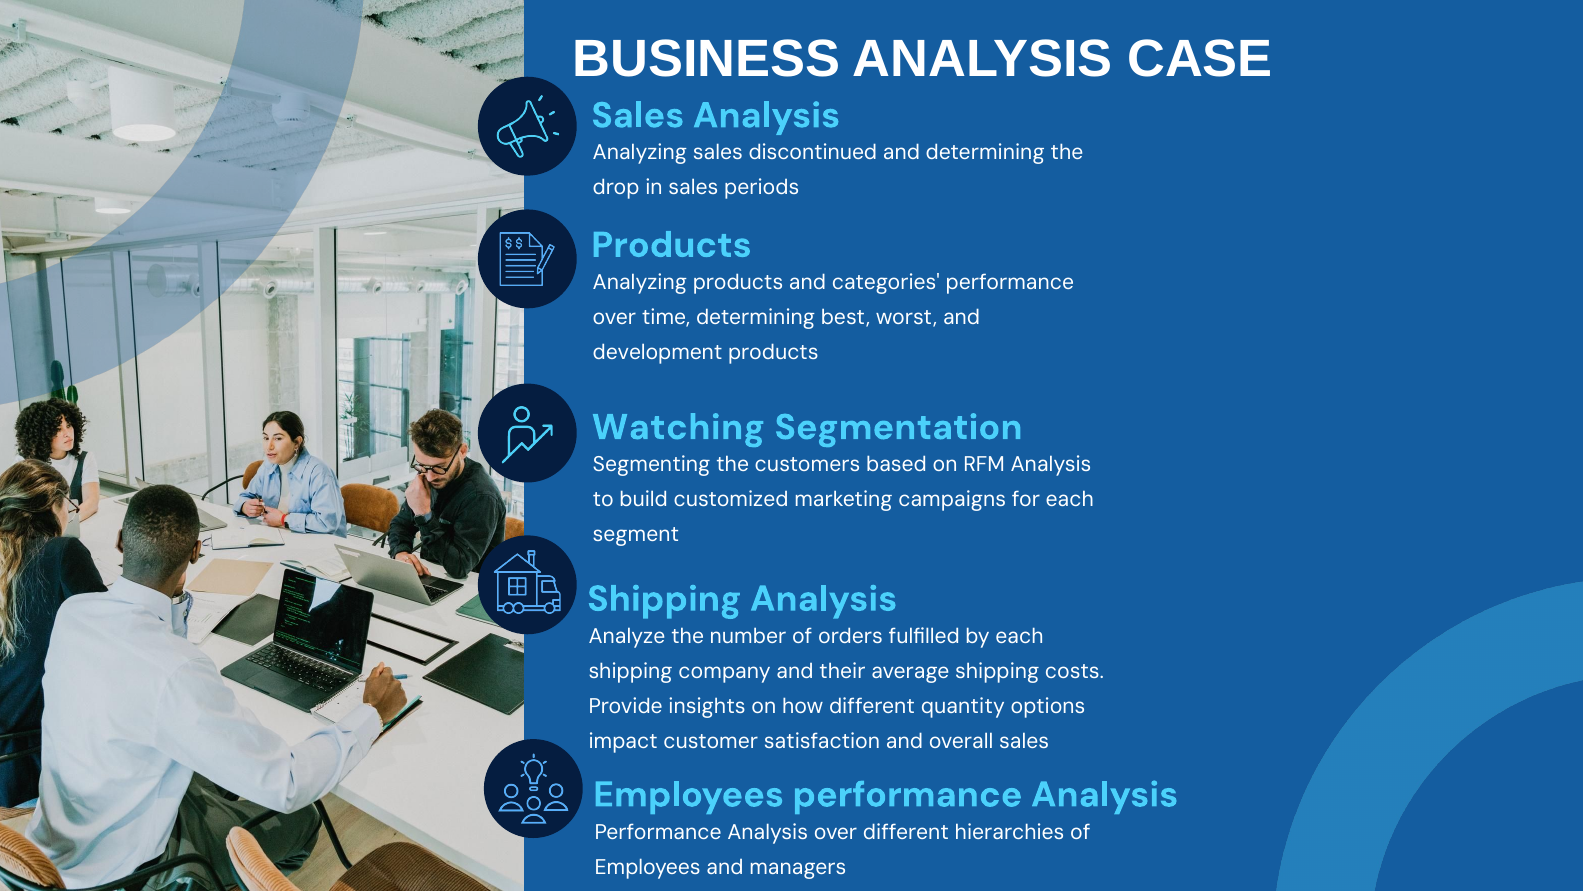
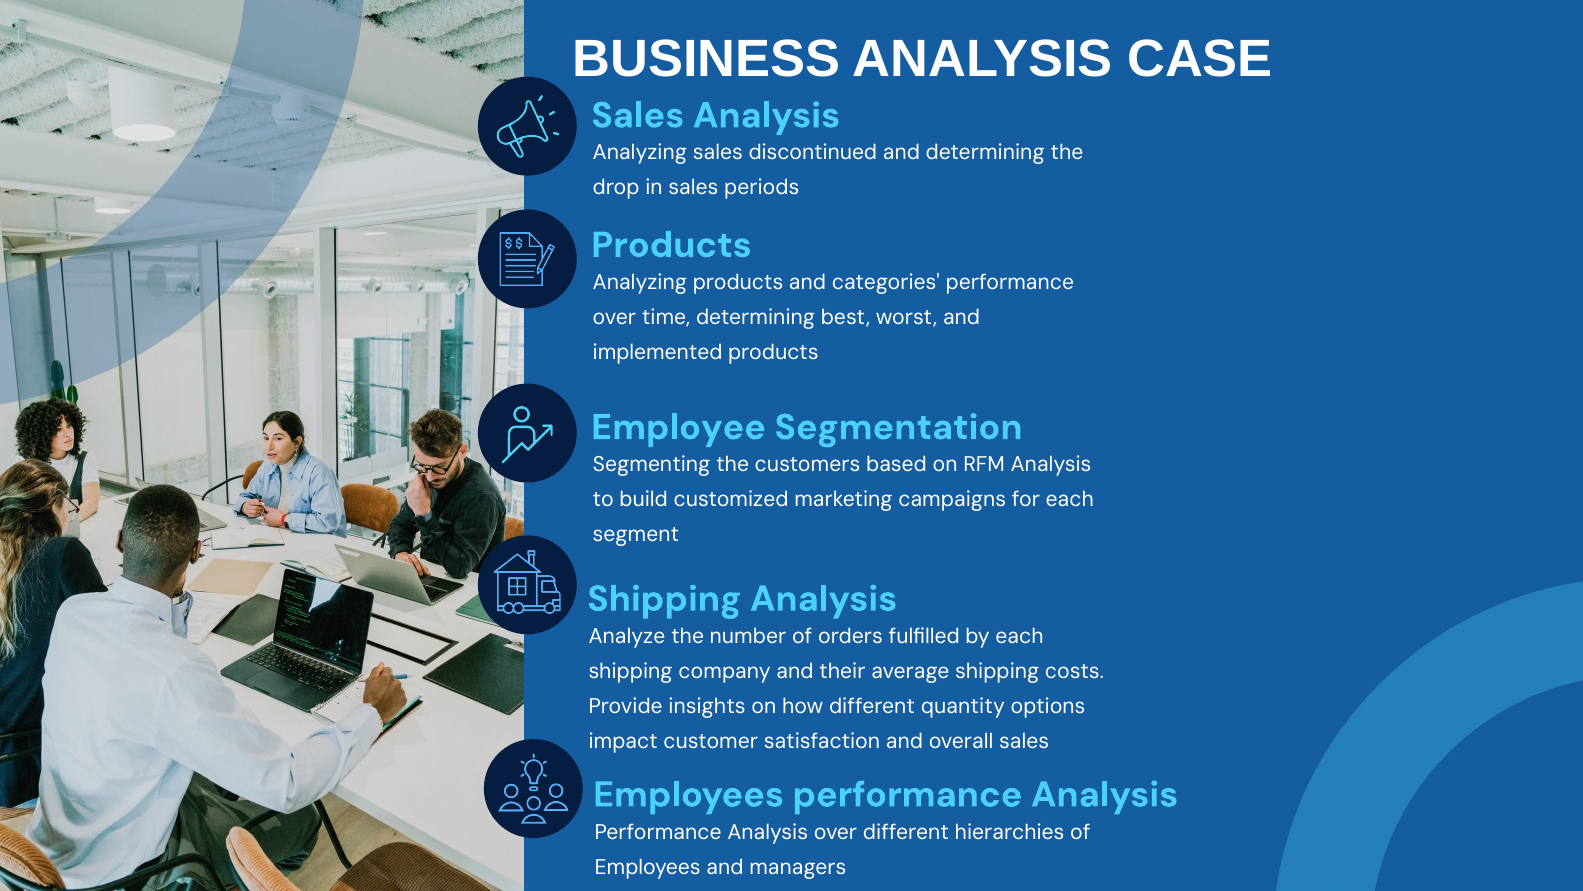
development: development -> implemented
Watching: Watching -> Employee
